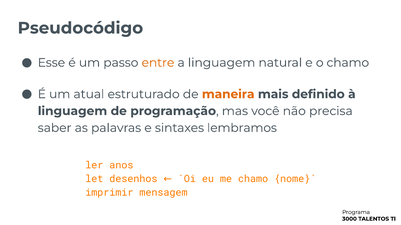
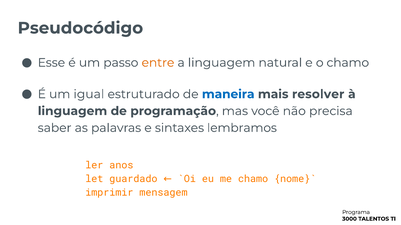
atual: atual -> igual
maneira colour: orange -> blue
definido: definido -> resolver
desenhos: desenhos -> guardado
